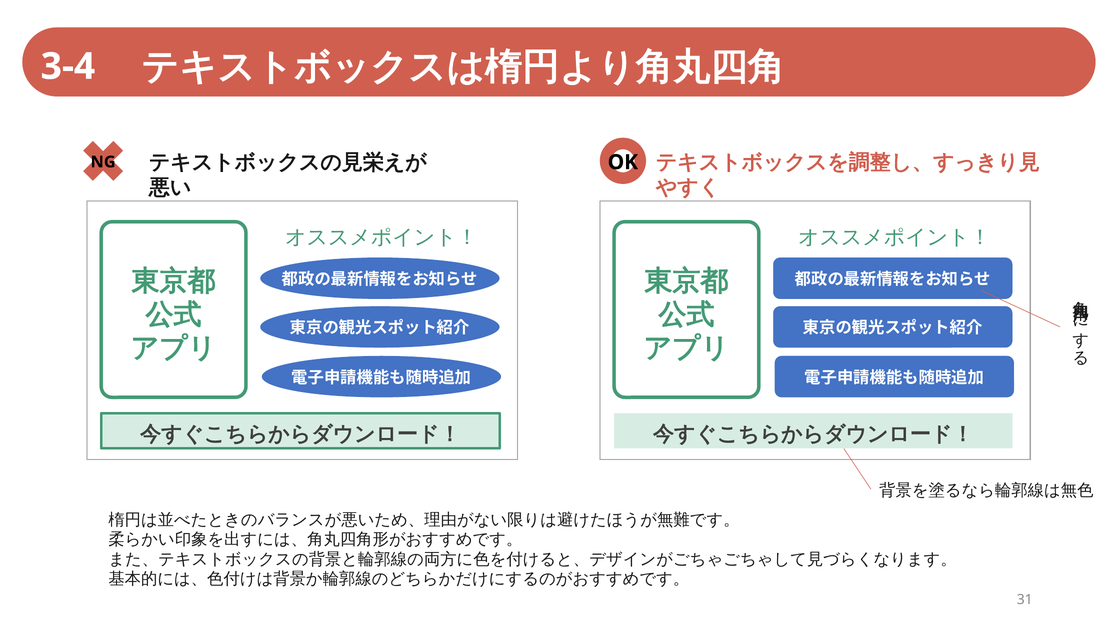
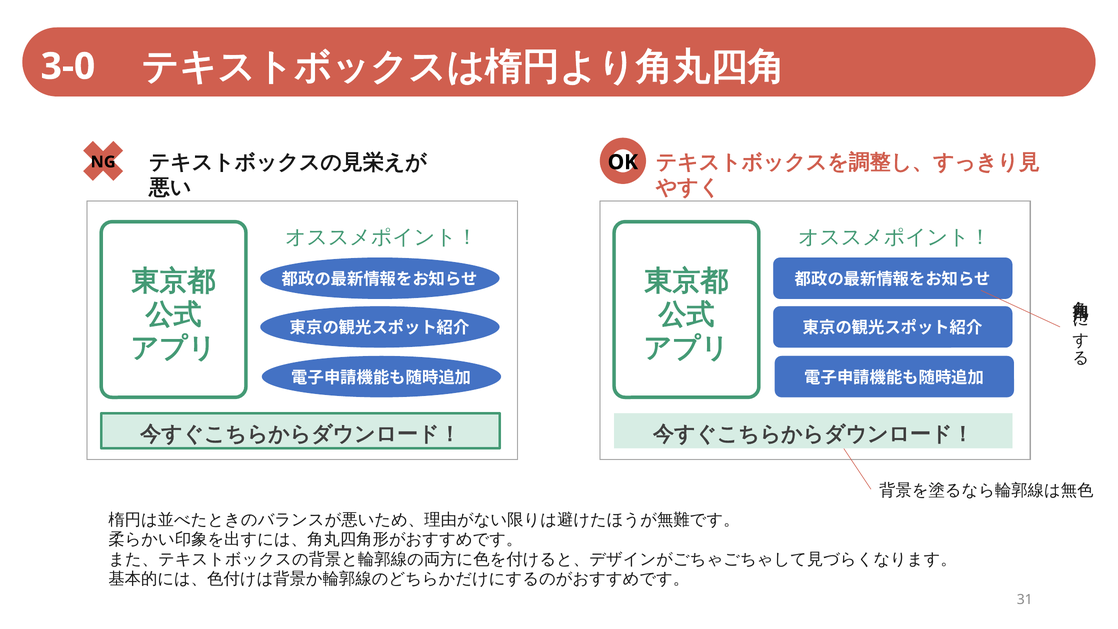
3-4: 3-4 -> 3-0
